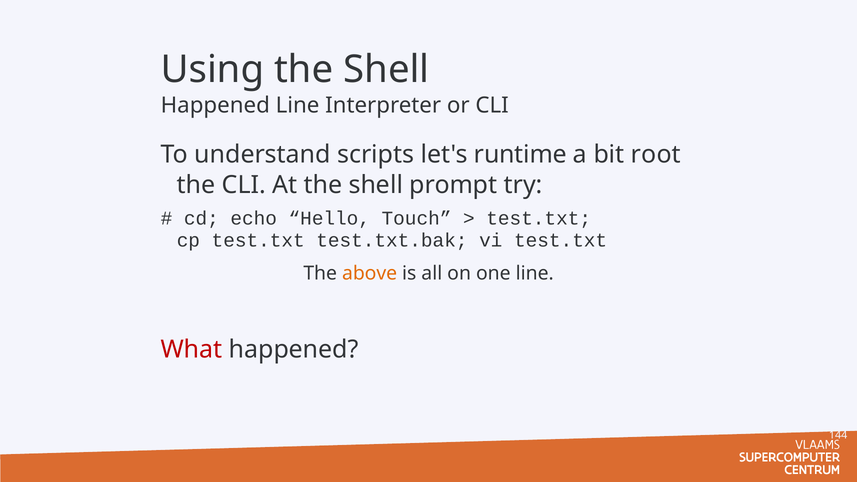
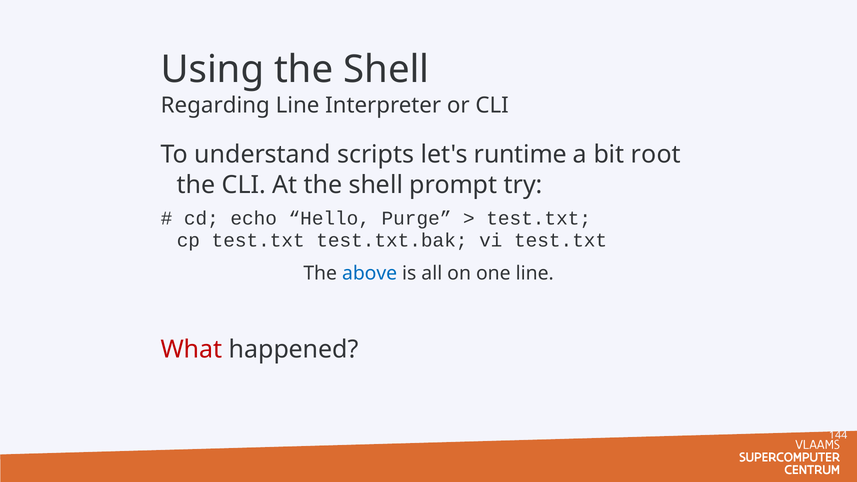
Happened at (215, 106): Happened -> Regarding
Touch: Touch -> Purge
above colour: orange -> blue
